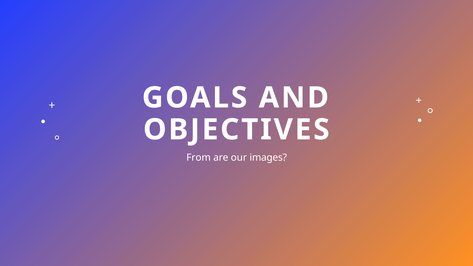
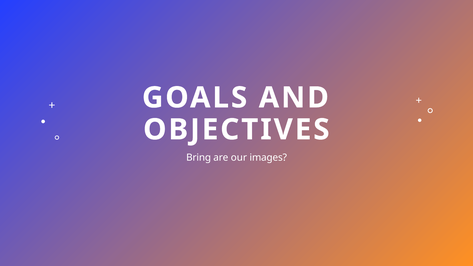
From: From -> Bring
